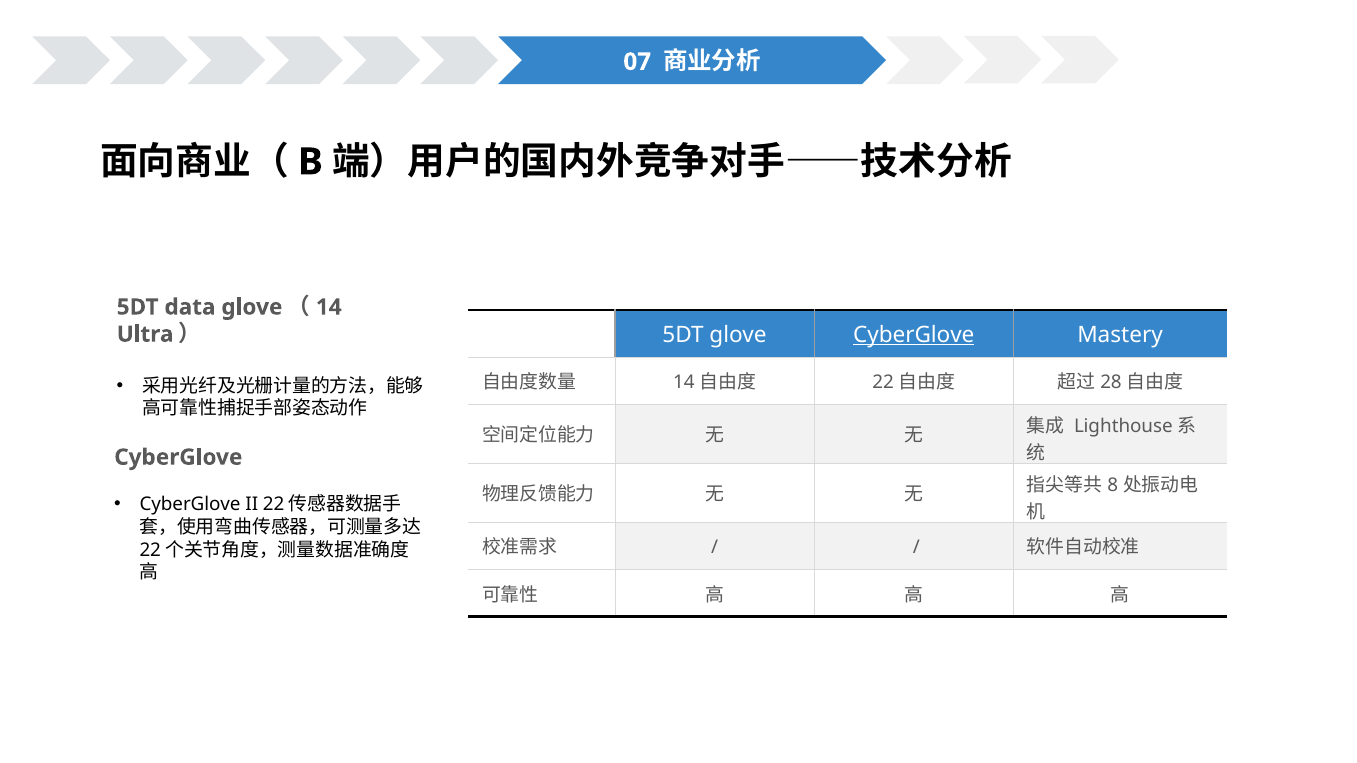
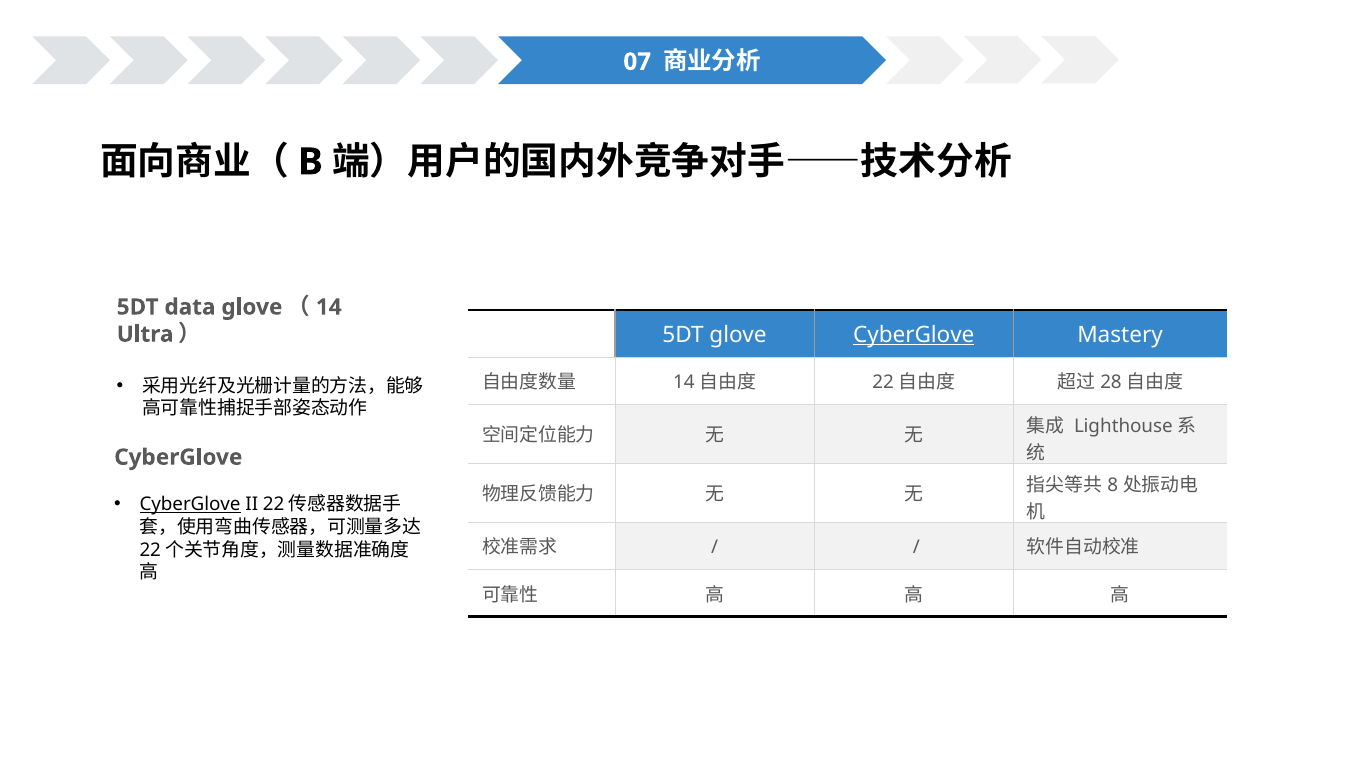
CyberGlove at (190, 505) underline: none -> present
